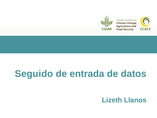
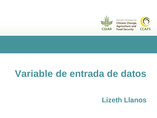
Seguido: Seguido -> Variable
